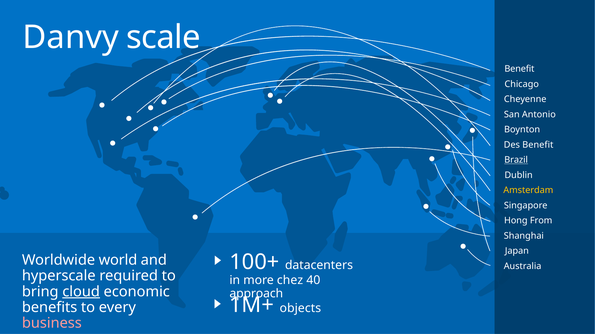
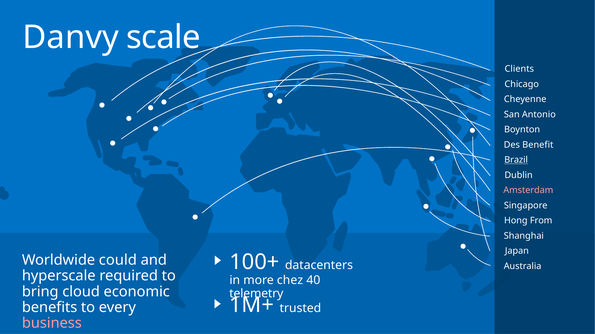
Benefit at (519, 69): Benefit -> Clients
Amsterdam colour: yellow -> pink
world: world -> could
cloud underline: present -> none
approach: approach -> telemetry
objects: objects -> trusted
